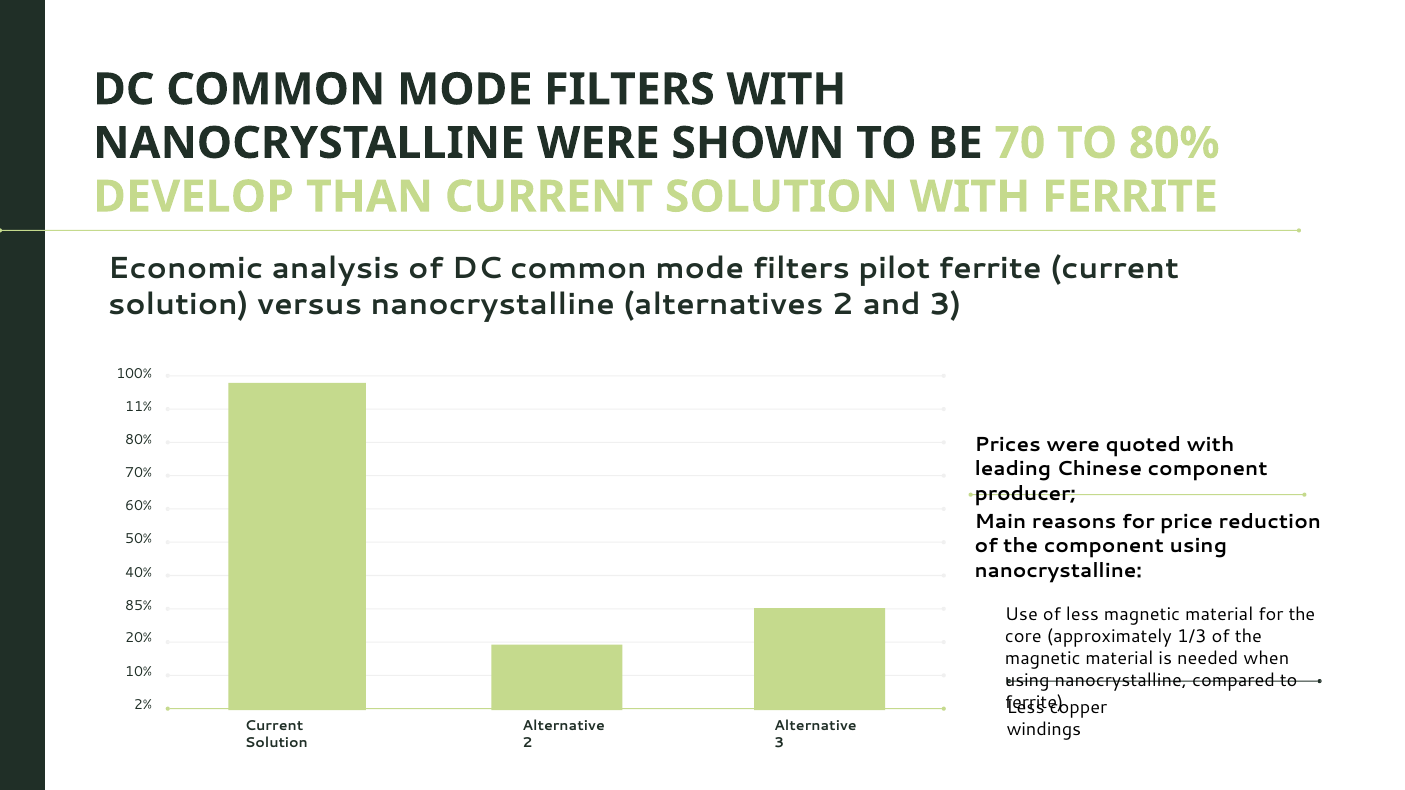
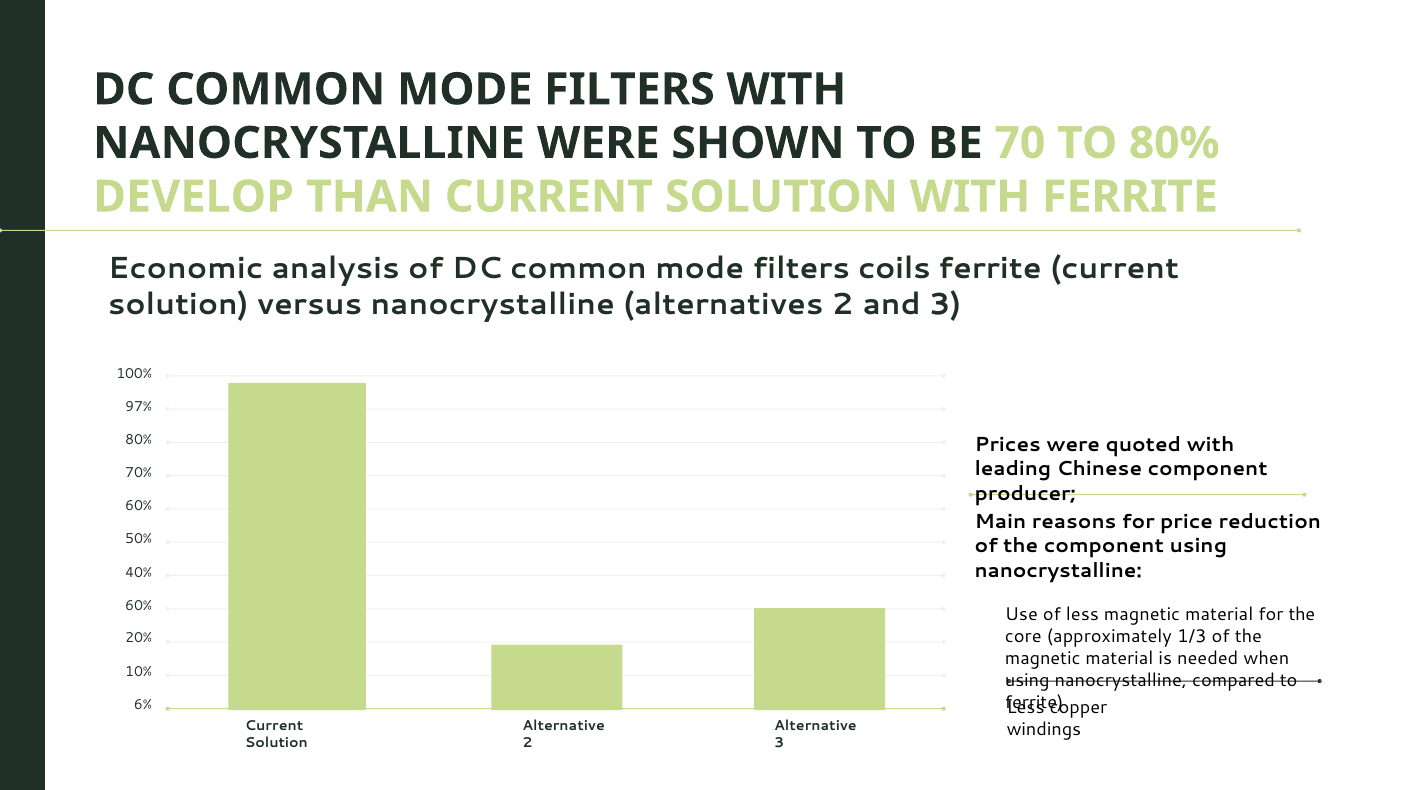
pilot: pilot -> coils
11%: 11% -> 97%
85% at (139, 606): 85% -> 60%
2%: 2% -> 6%
